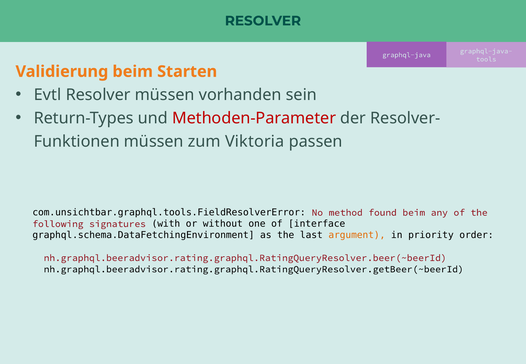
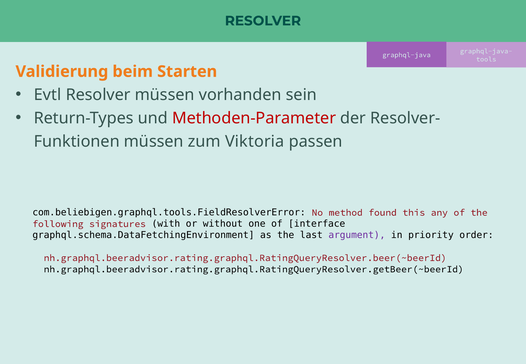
com.unsichtbar.graphql.tools.FieldResolverError: com.unsichtbar.graphql.tools.FieldResolverError -> com.beliebigen.graphql.tools.FieldResolverError
found beim: beim -> this
argument colour: orange -> purple
